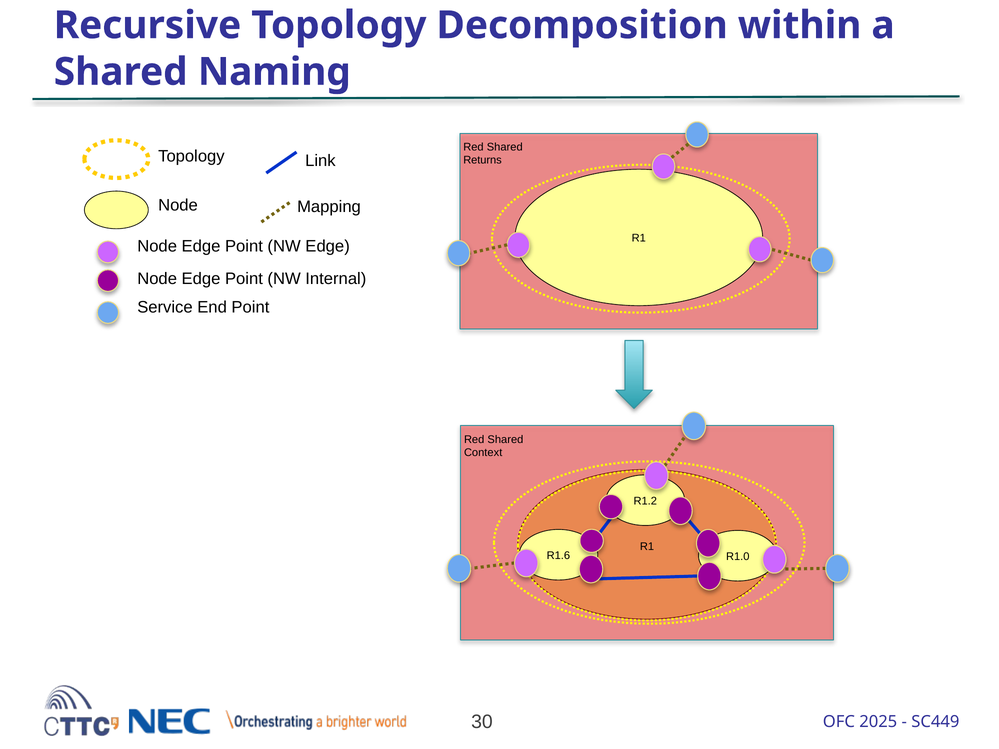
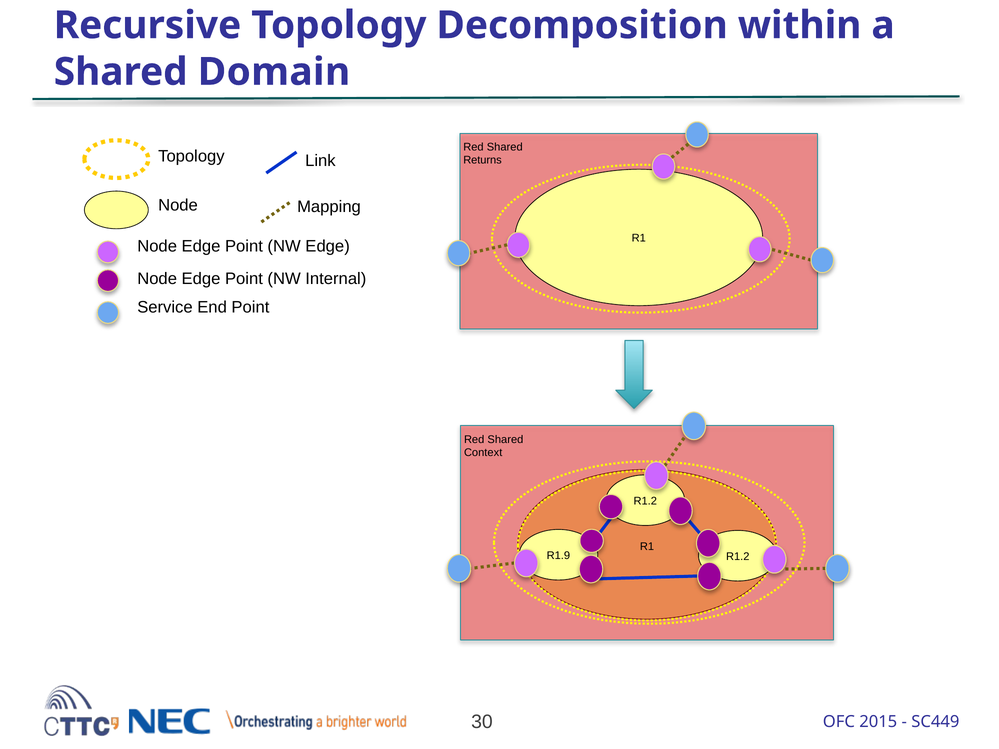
Naming: Naming -> Domain
R1.6: R1.6 -> R1.9
R1.0 at (738, 557): R1.0 -> R1.2
2025: 2025 -> 2015
